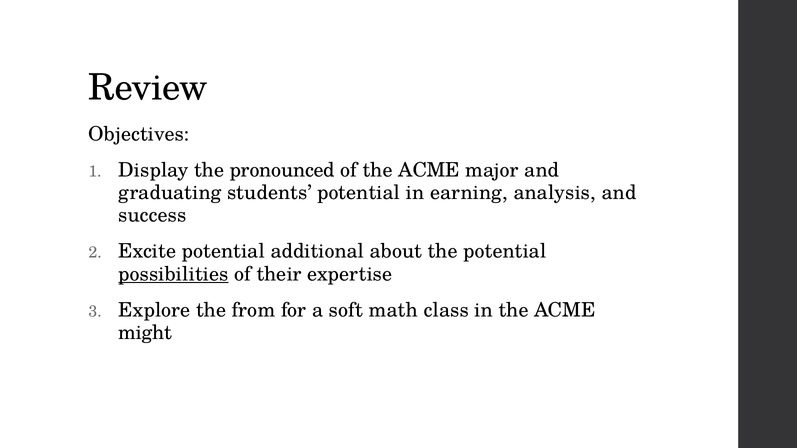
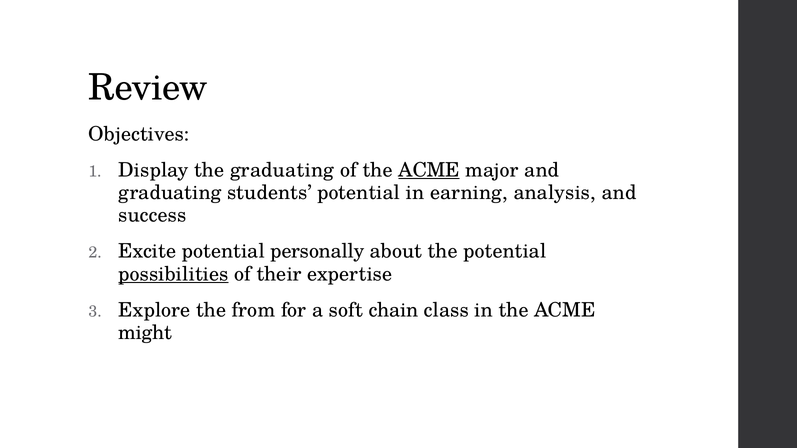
the pronounced: pronounced -> graduating
ACME at (429, 170) underline: none -> present
additional: additional -> personally
math: math -> chain
